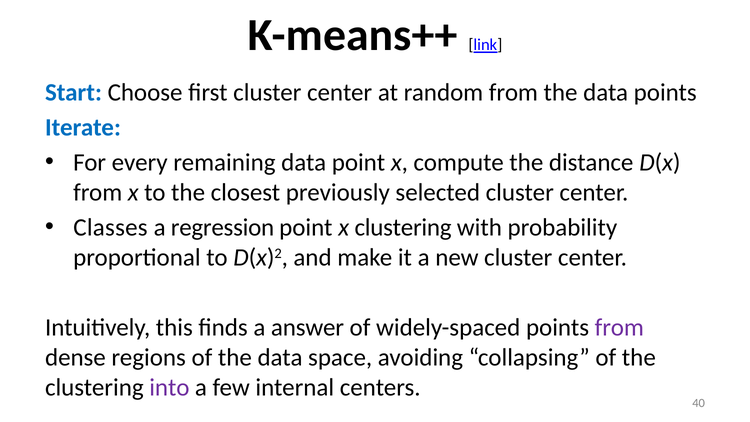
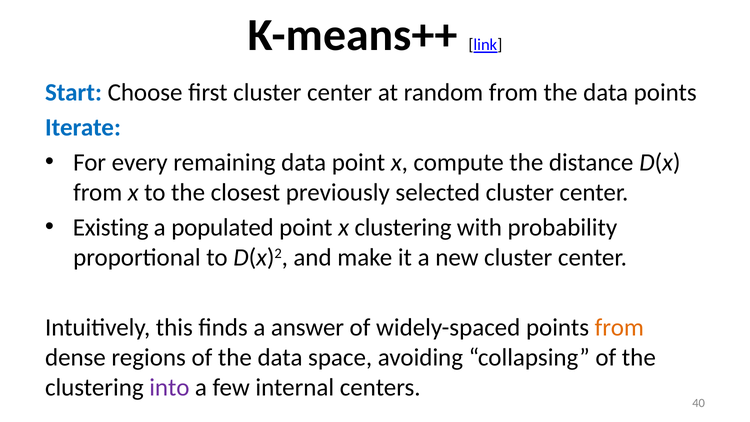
Classes: Classes -> Existing
regression: regression -> populated
from at (619, 327) colour: purple -> orange
